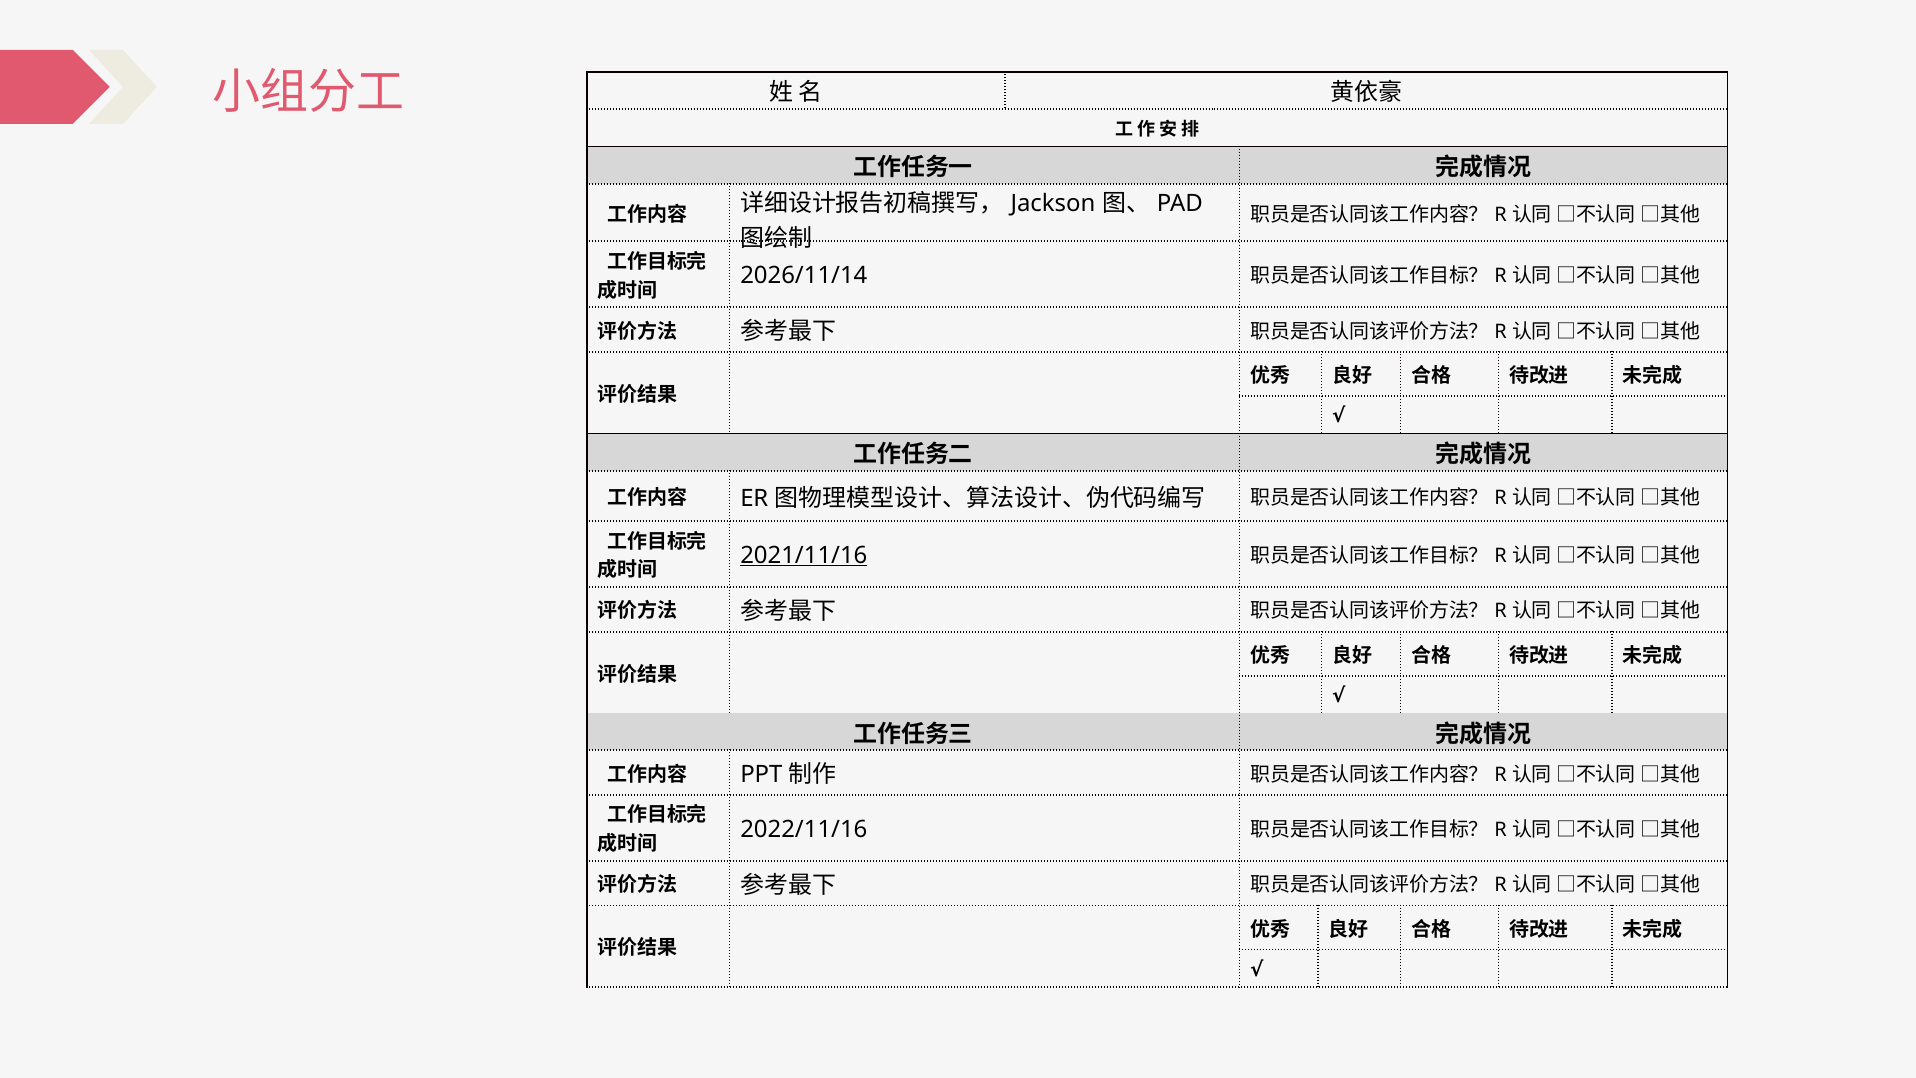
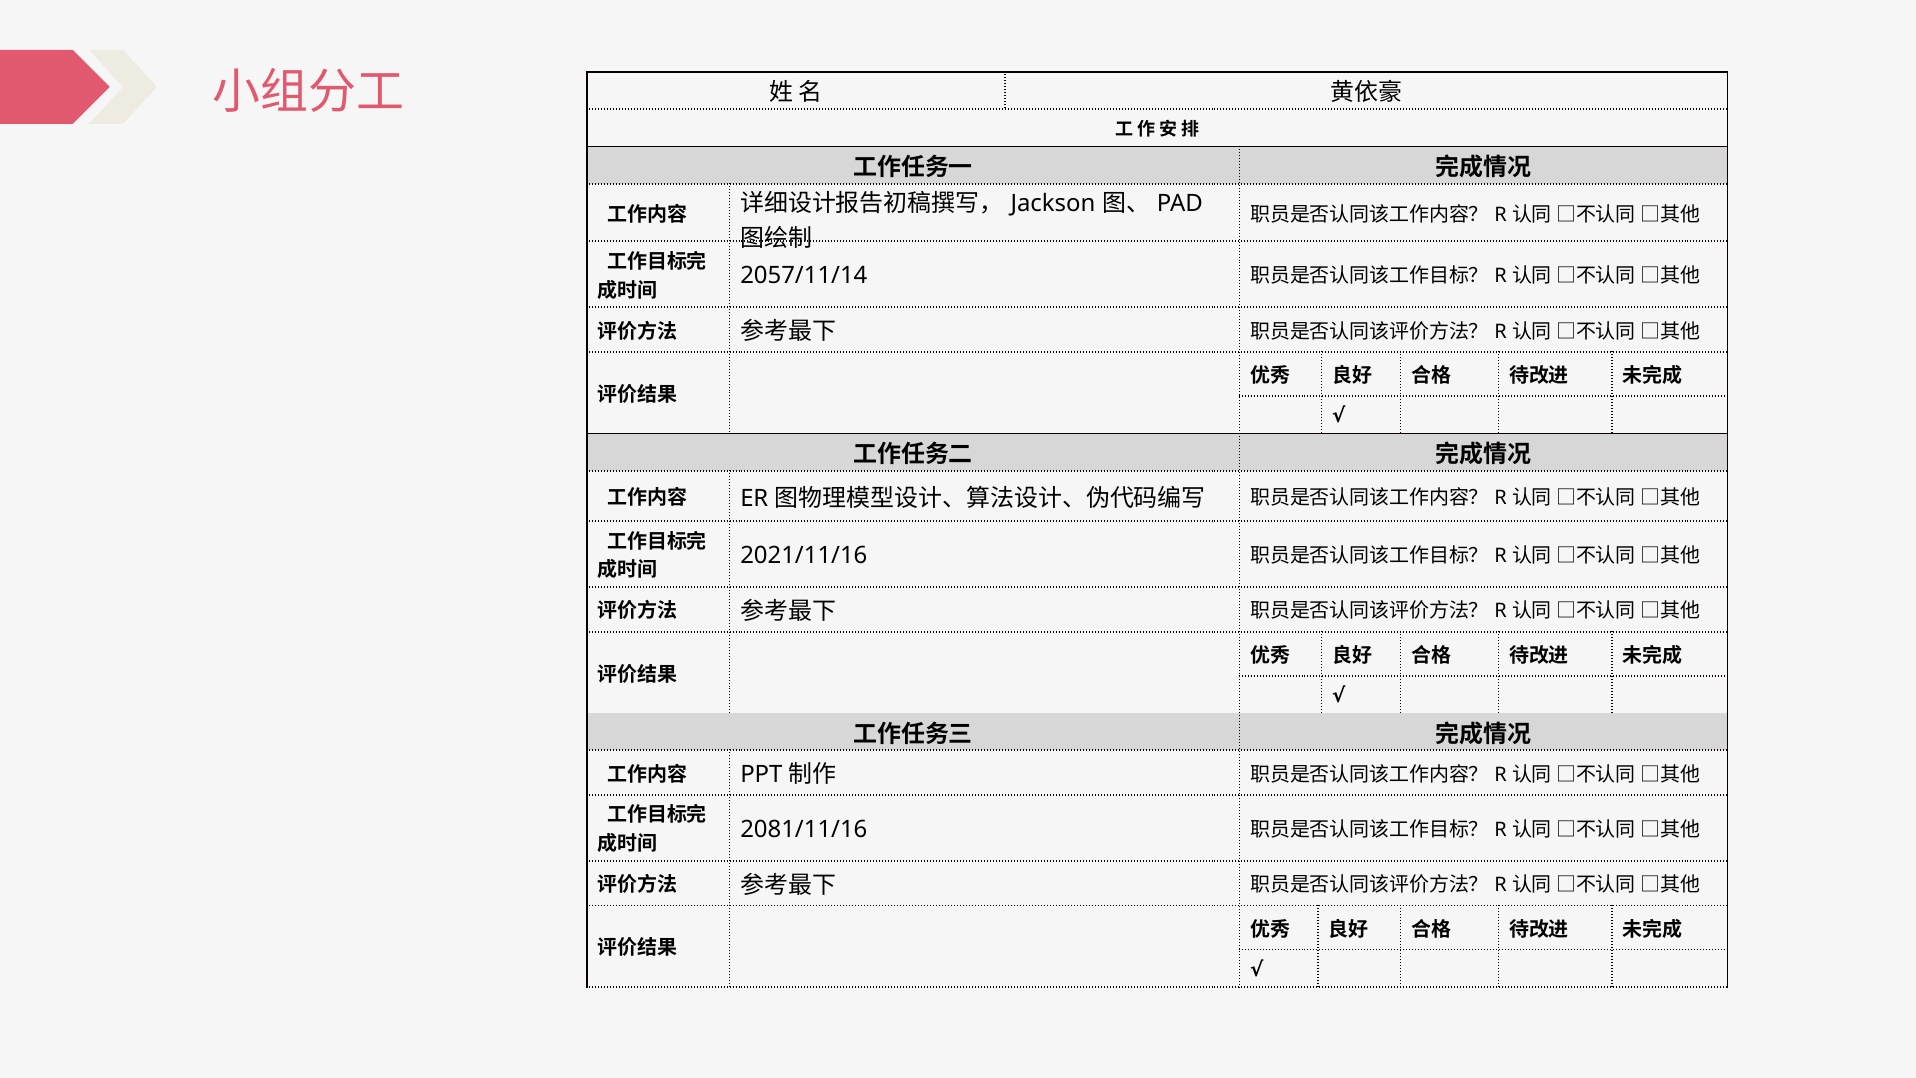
2026/11/14: 2026/11/14 -> 2057/11/14
2021/11/16 underline: present -> none
2022/11/16: 2022/11/16 -> 2081/11/16
